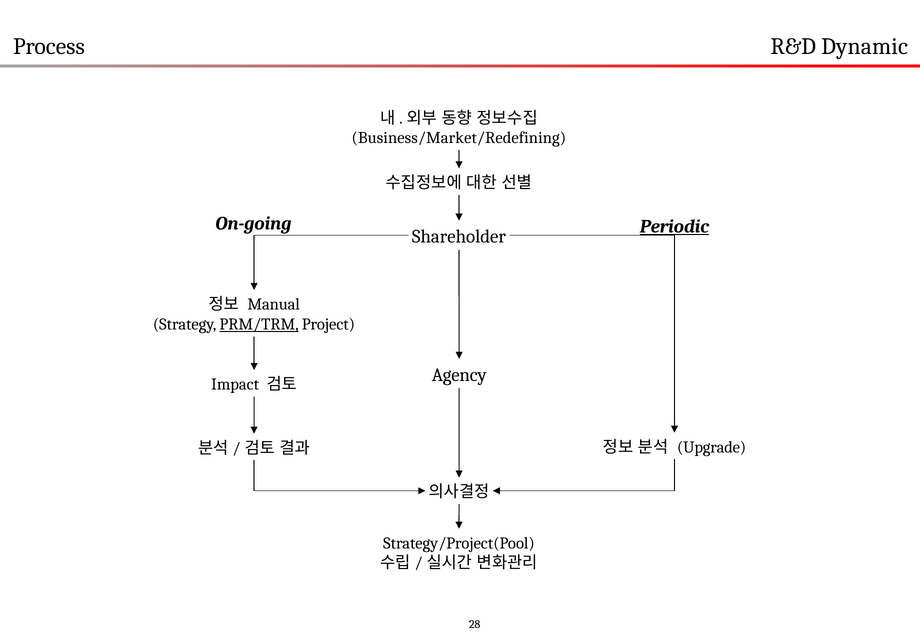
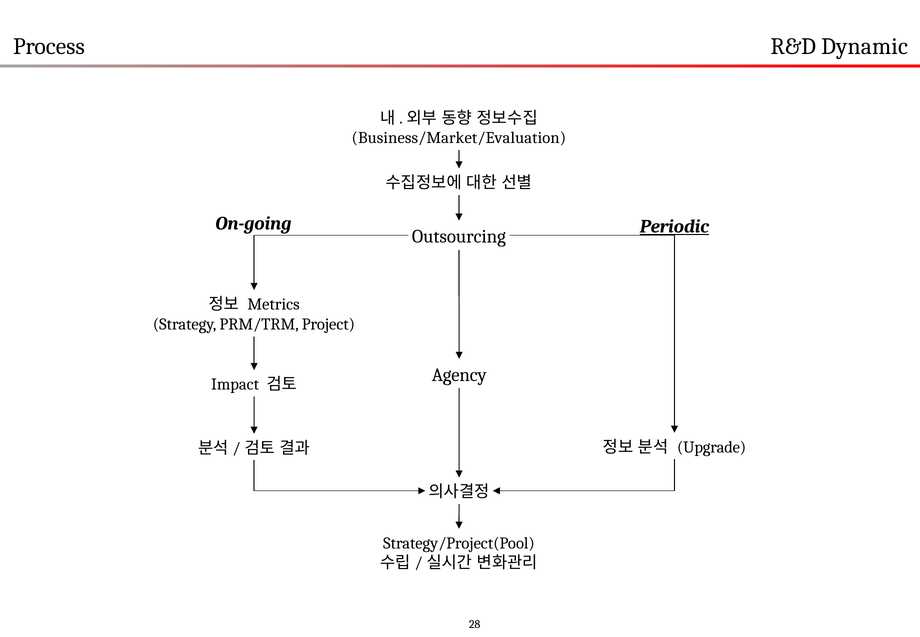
Business/Market/Redefining: Business/Market/Redefining -> Business/Market/Evaluation
Shareholder: Shareholder -> Outsourcing
Manual: Manual -> Metrics
PRM/TRM underline: present -> none
